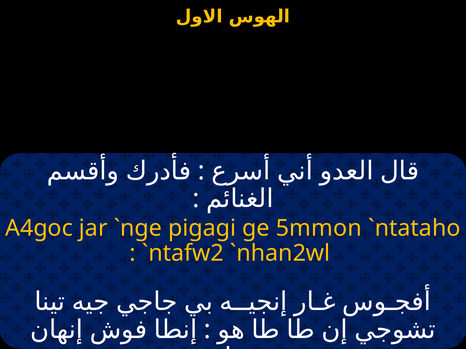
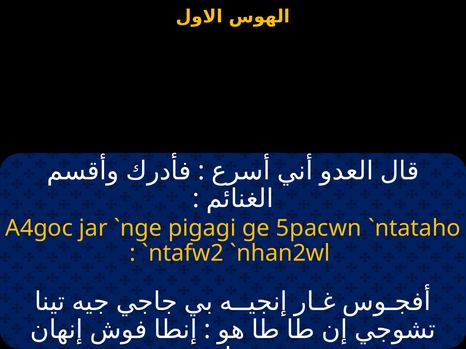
5mmon: 5mmon -> 5pacwn
